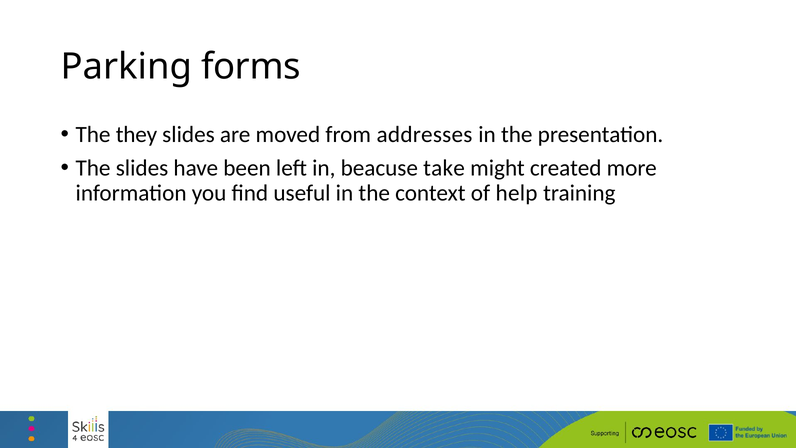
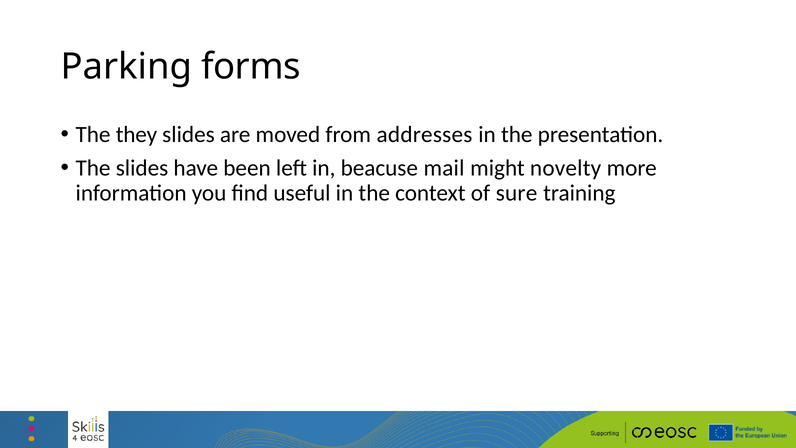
take: take -> mail
created: created -> novelty
help: help -> sure
